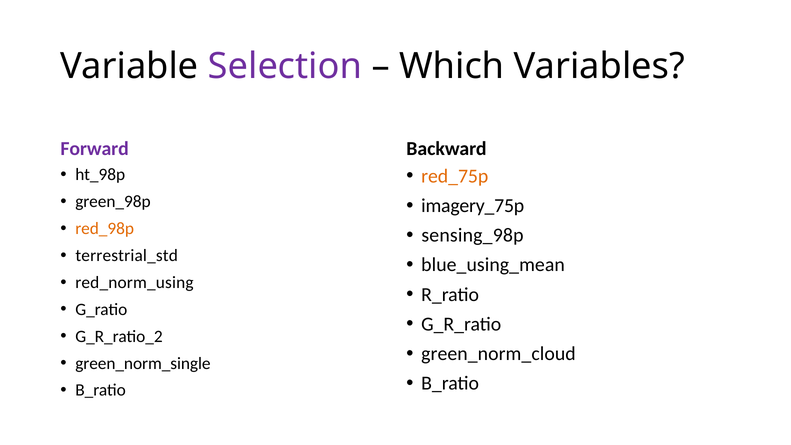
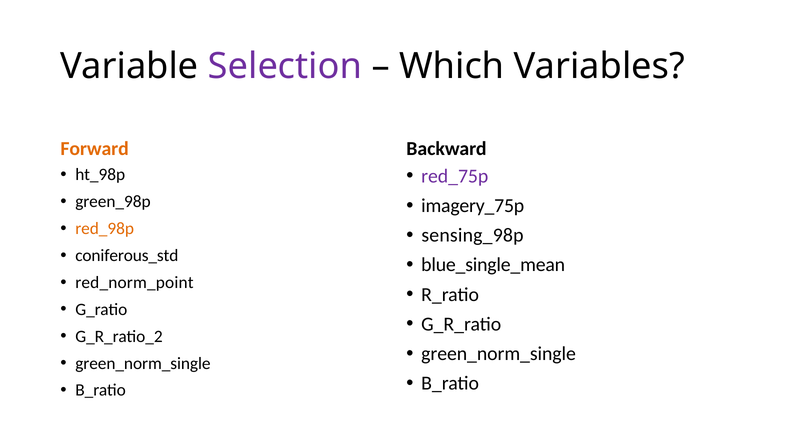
Forward colour: purple -> orange
red_75p colour: orange -> purple
terrestrial_std: terrestrial_std -> coniferous_std
blue_using_mean: blue_using_mean -> blue_single_mean
red_norm_using: red_norm_using -> red_norm_point
green_norm_cloud at (498, 354): green_norm_cloud -> green_norm_single
